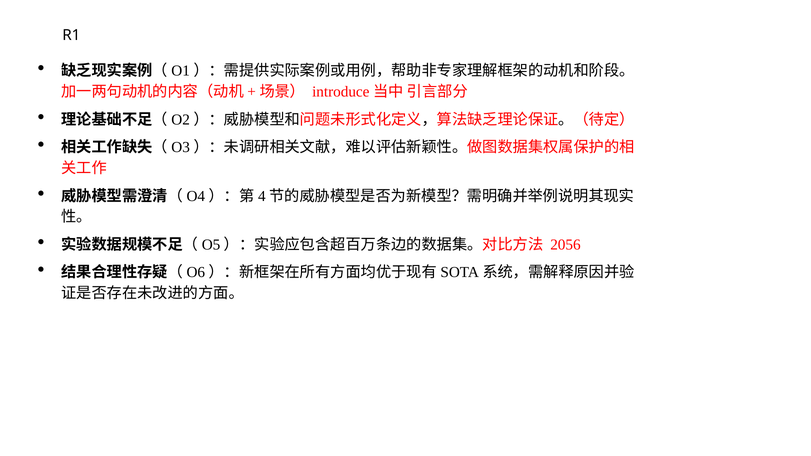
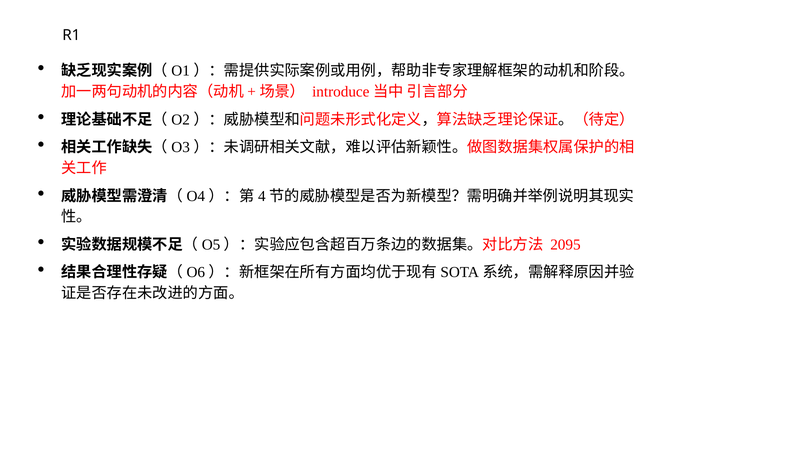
2056: 2056 -> 2095
